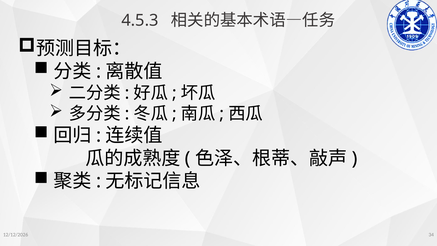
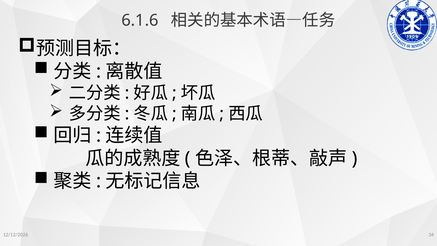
4.5.3: 4.5.3 -> 6.1.6
